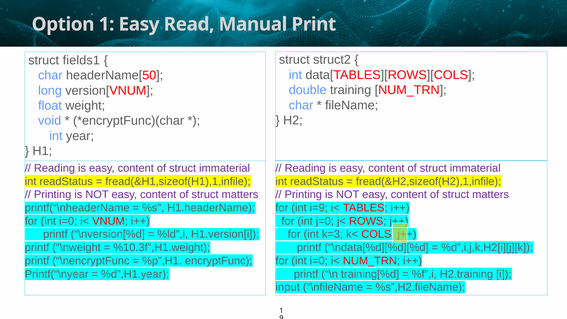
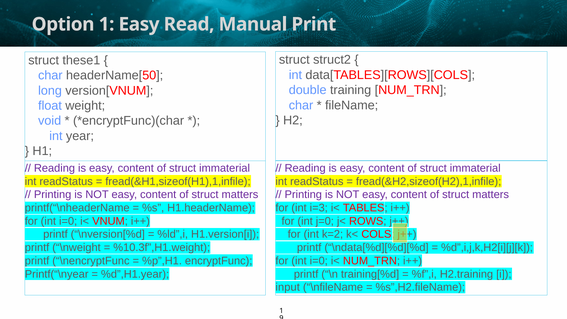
fields1: fields1 -> these1
i=9: i=9 -> i=3
k=3: k=3 -> k=2
